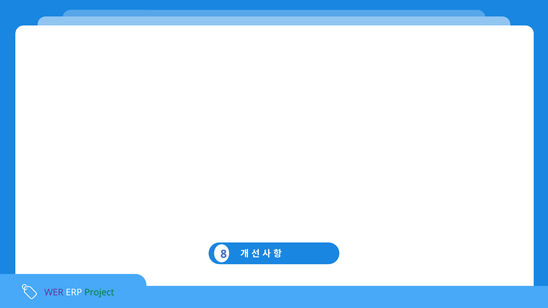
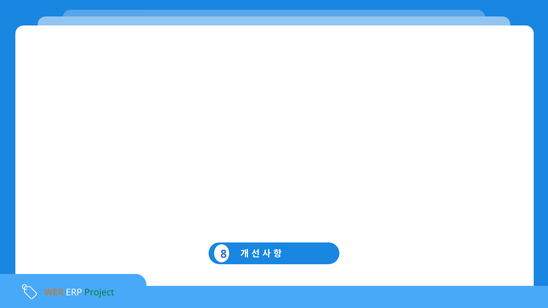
WER colour: purple -> orange
